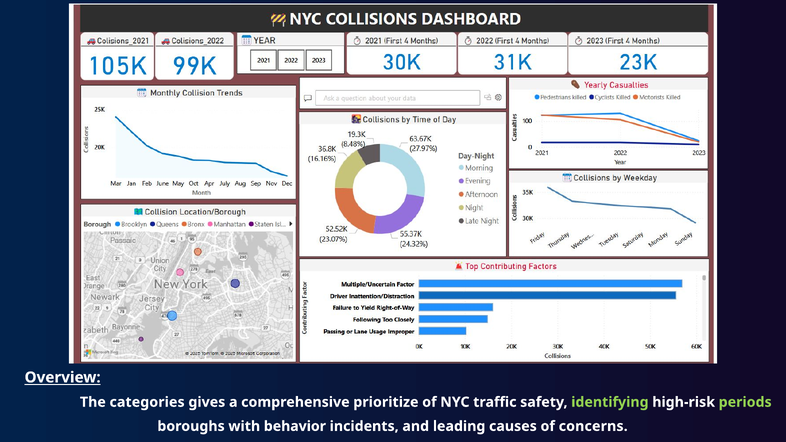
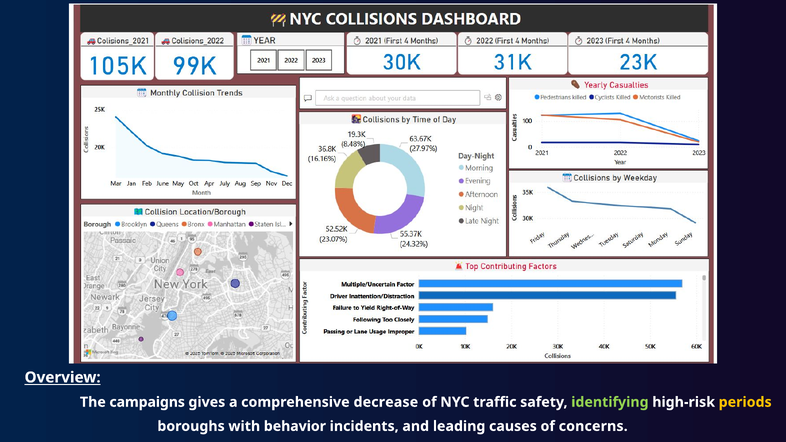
categories: categories -> campaigns
prioritize: prioritize -> decrease
periods colour: light green -> yellow
